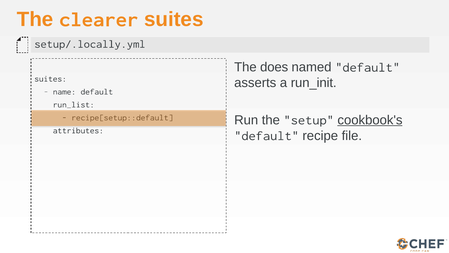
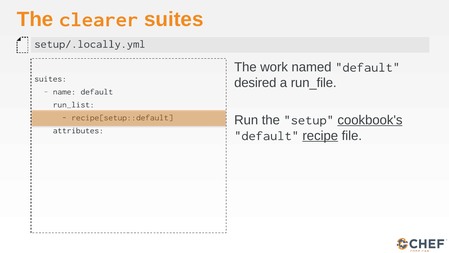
does: does -> work
asserts: asserts -> desired
run_init: run_init -> run_file
recipe underline: none -> present
